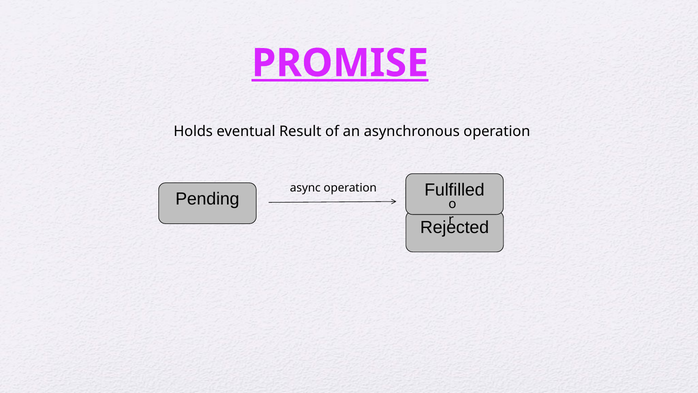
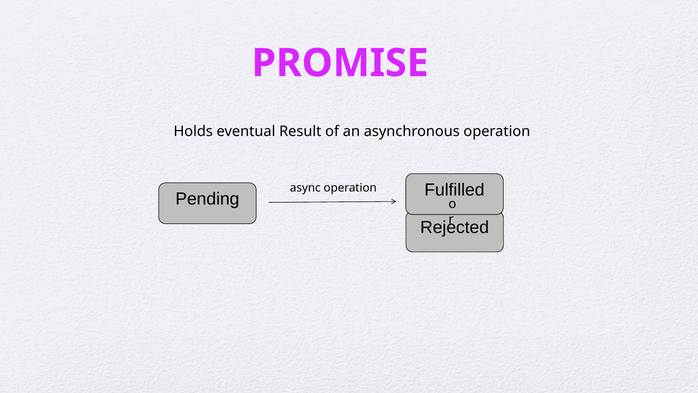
PROMISE underline: present -> none
